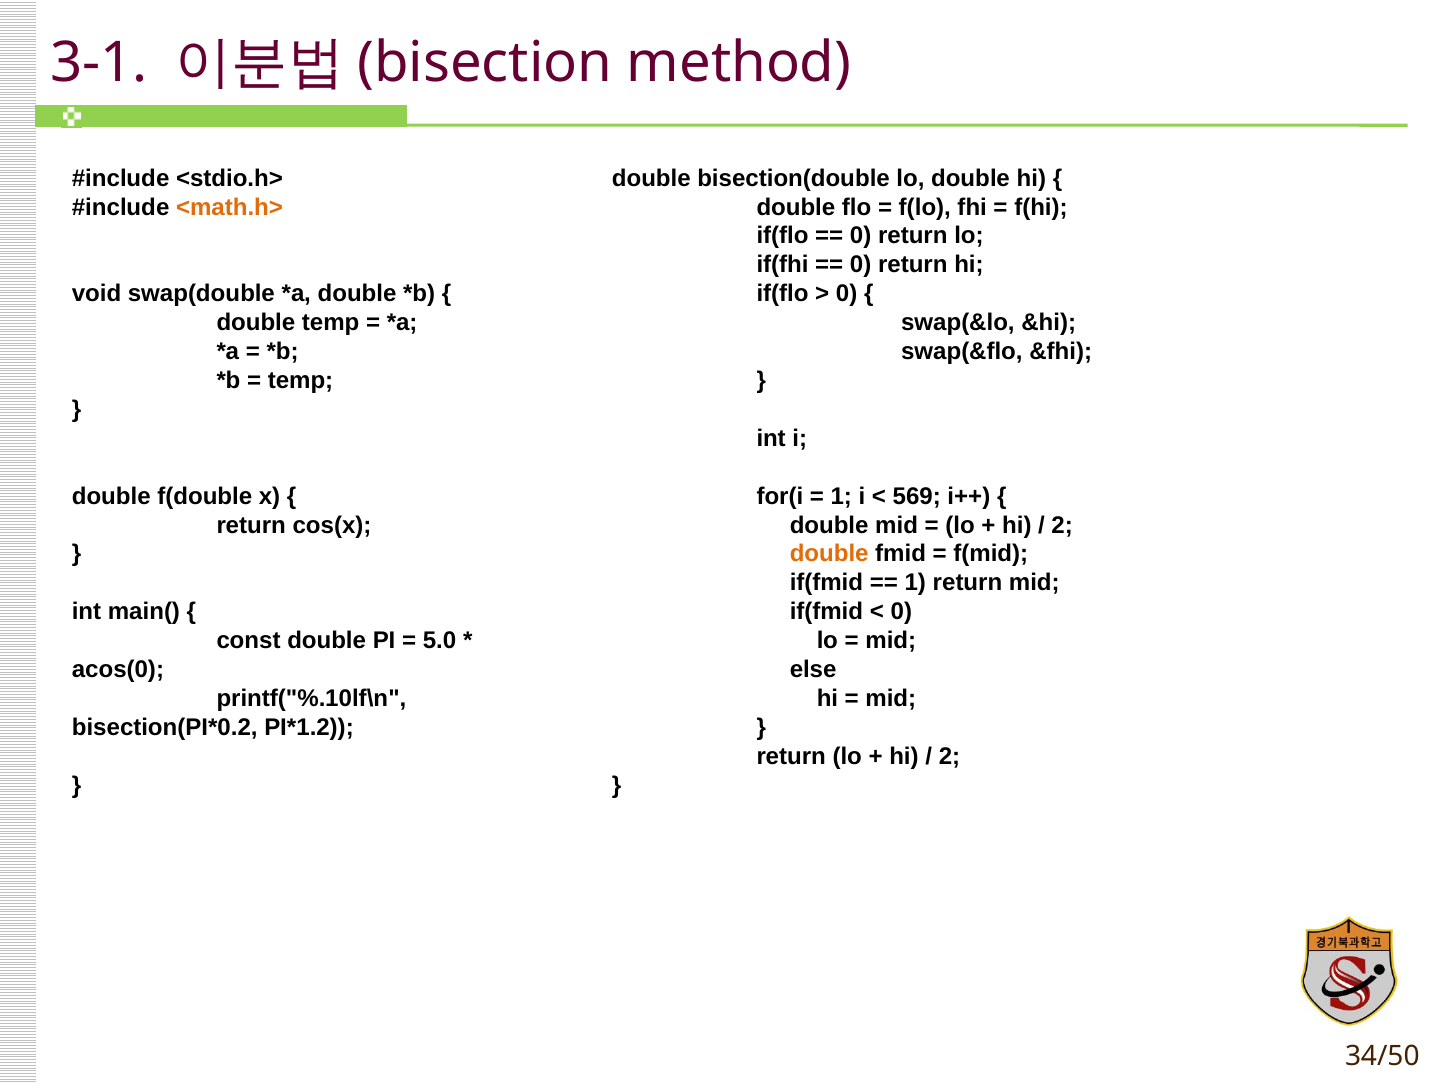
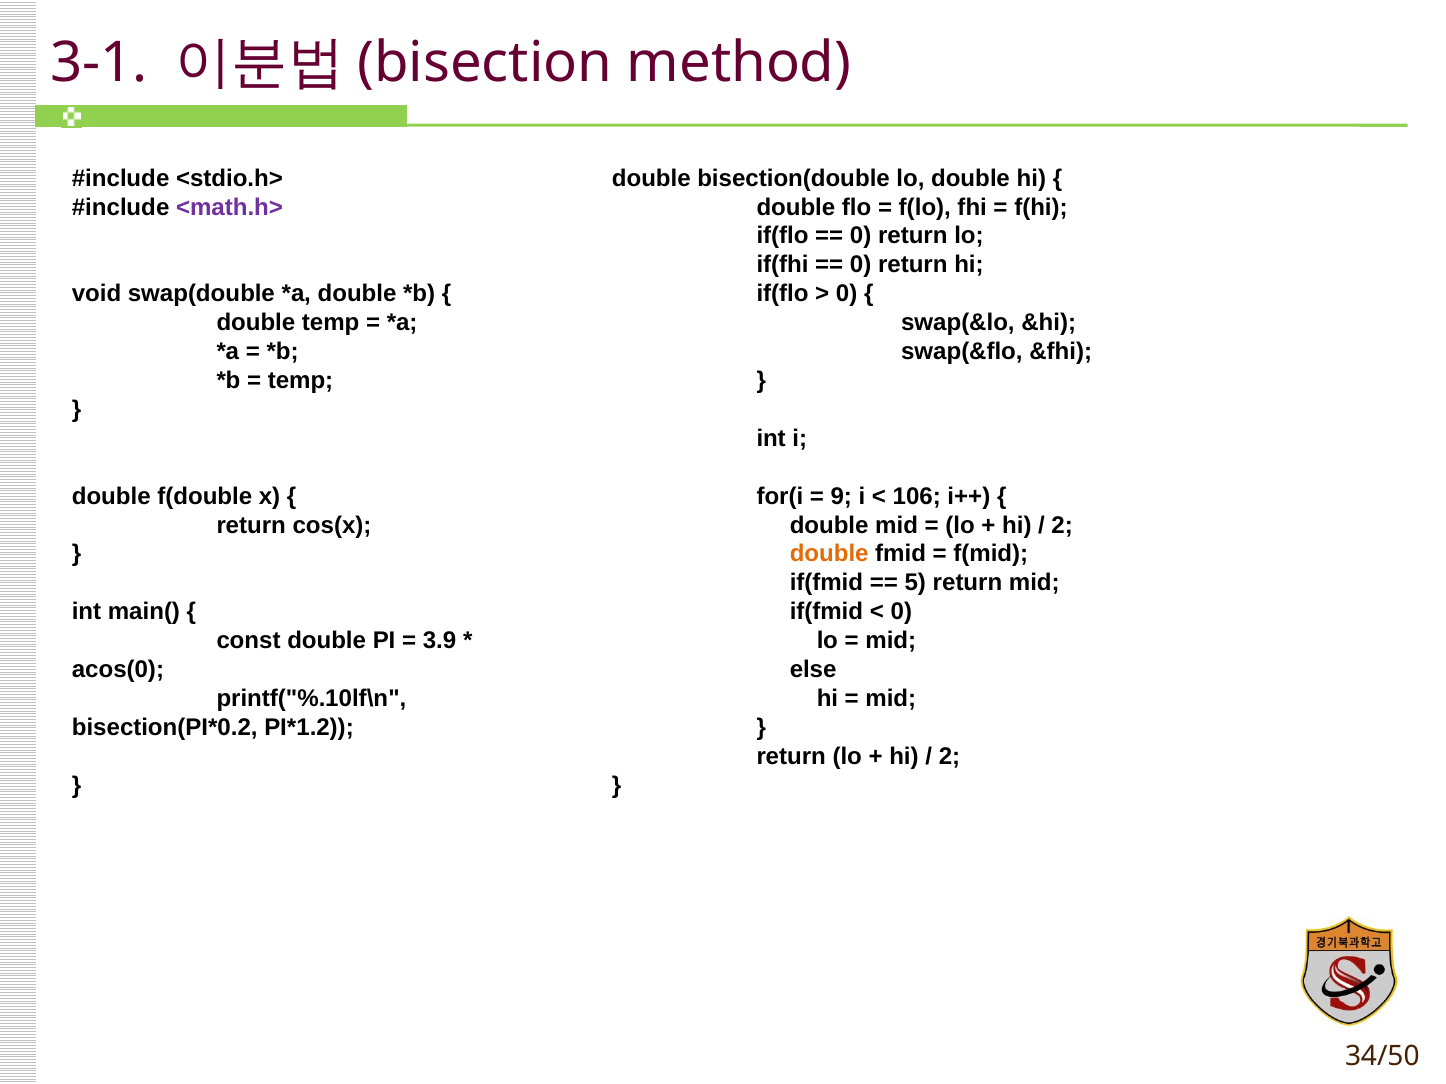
<math.h> colour: orange -> purple
1 at (841, 496): 1 -> 9
569: 569 -> 106
1 at (915, 583): 1 -> 5
5.0: 5.0 -> 3.9
